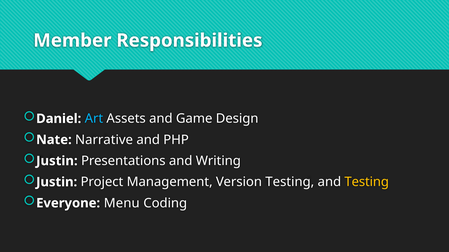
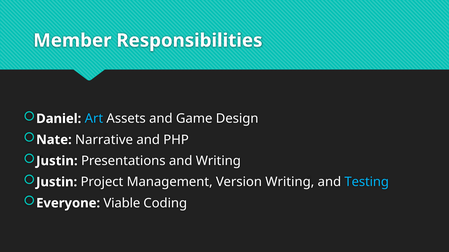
Version Testing: Testing -> Writing
Testing at (367, 182) colour: yellow -> light blue
Menu: Menu -> Viable
